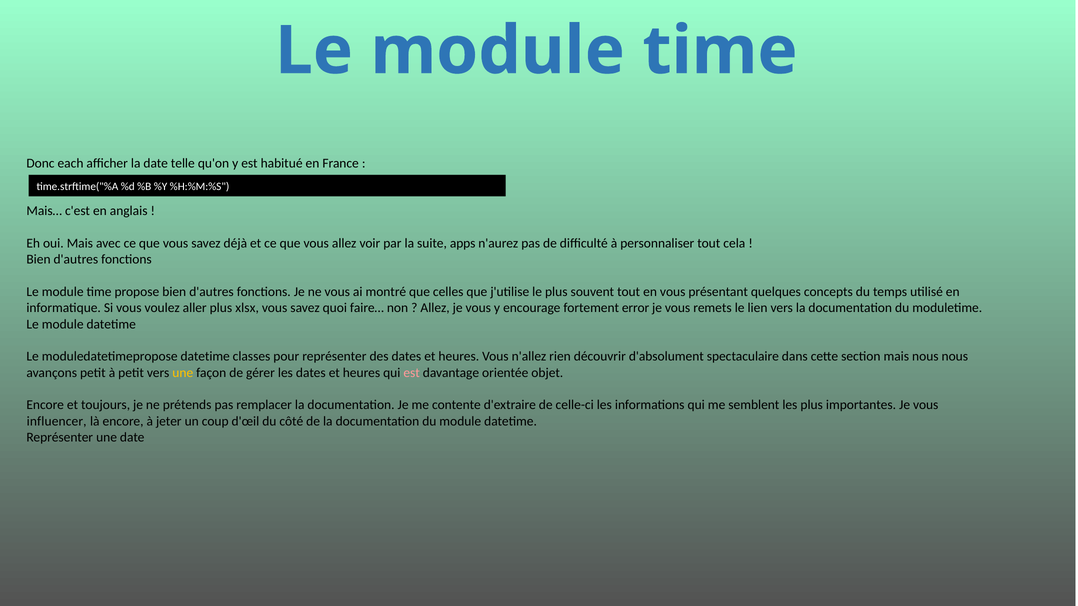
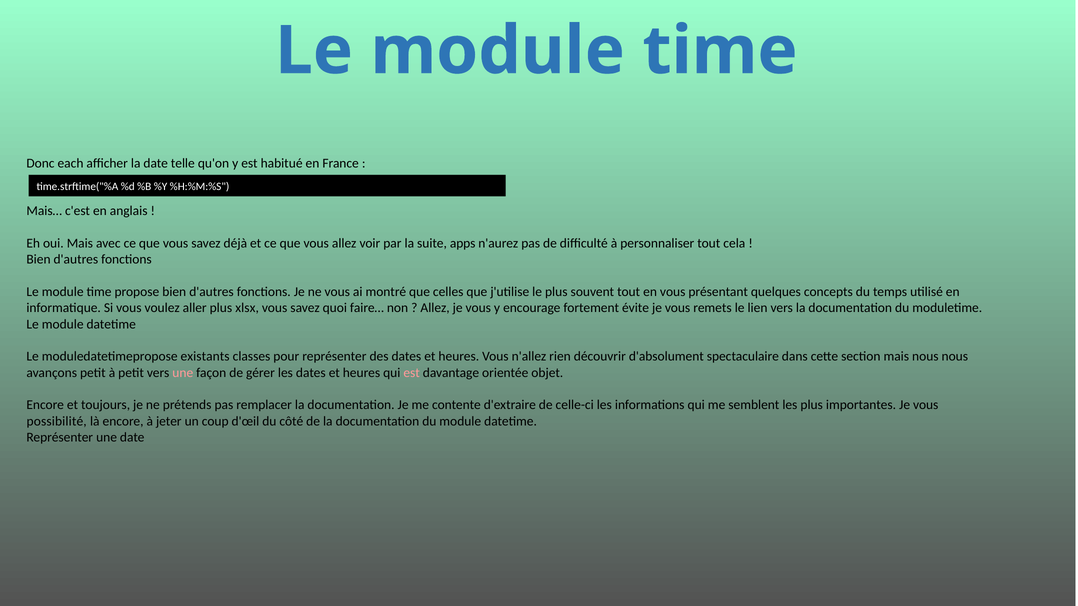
error: error -> évite
moduledatetimepropose datetime: datetime -> existants
une at (183, 373) colour: yellow -> pink
influencer: influencer -> possibilité
